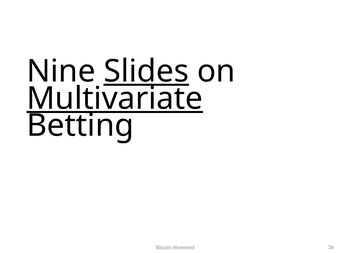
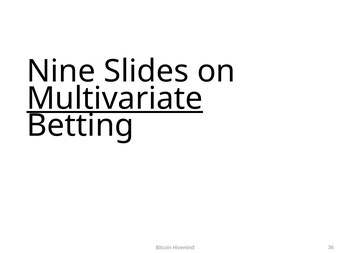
Slides underline: present -> none
